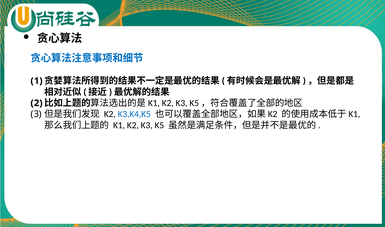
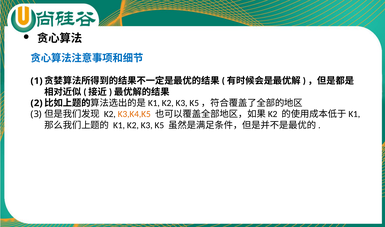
K3,K4,K5 colour: blue -> orange
